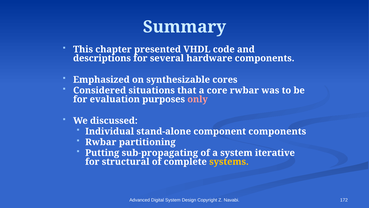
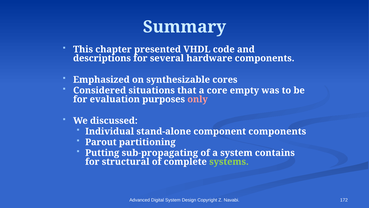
core rwbar: rwbar -> empty
Rwbar at (101, 142): Rwbar -> Parout
iterative: iterative -> contains
systems colour: yellow -> light green
